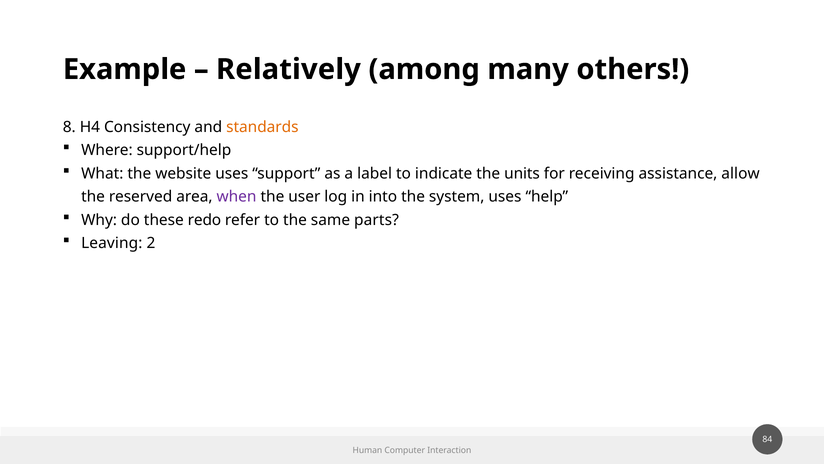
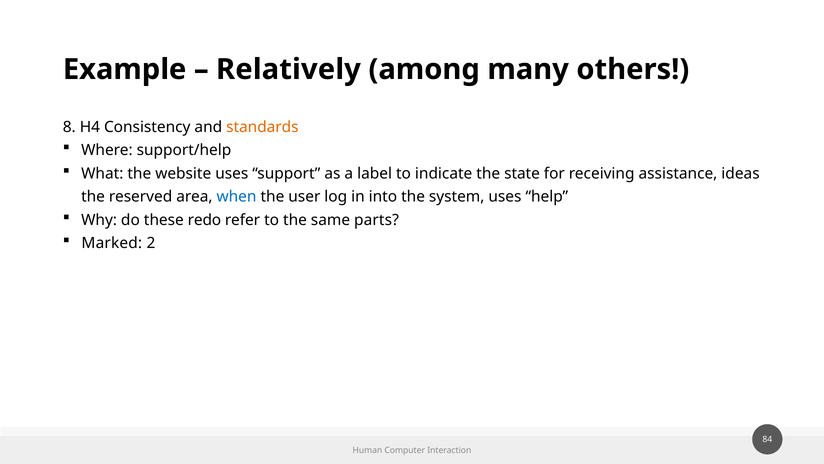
units: units -> state
allow: allow -> ideas
when colour: purple -> blue
Leaving: Leaving -> Marked
